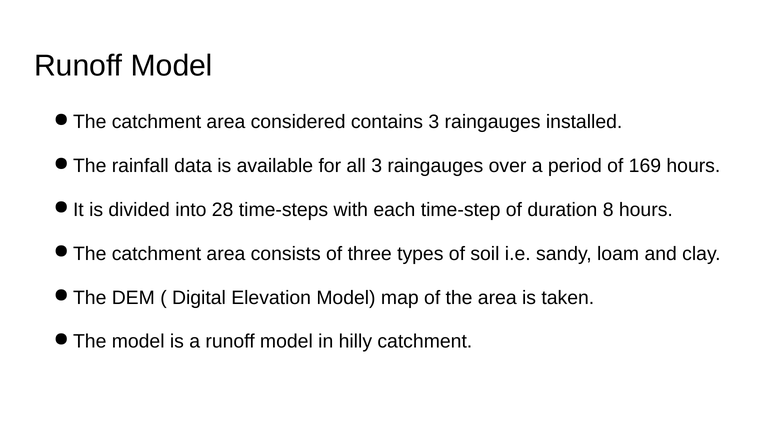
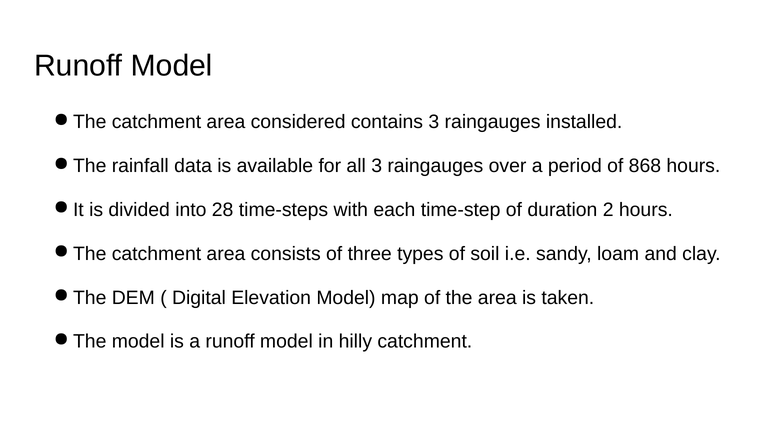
169: 169 -> 868
8: 8 -> 2
